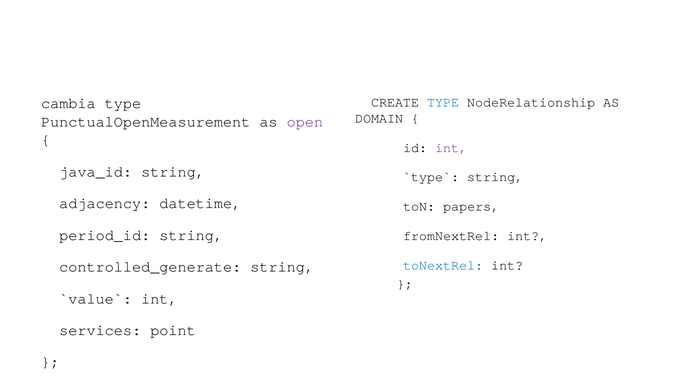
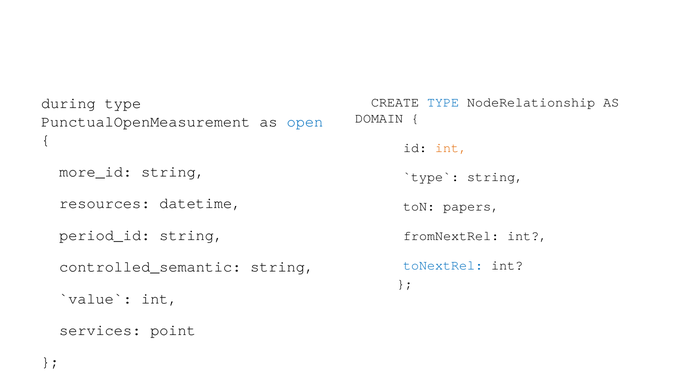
cambia: cambia -> during
open colour: purple -> blue
int at (451, 148) colour: purple -> orange
java_id: java_id -> more_id
adjacency: adjacency -> resources
controlled_generate: controlled_generate -> controlled_semantic
